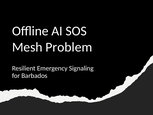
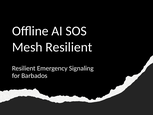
Mesh Problem: Problem -> Resilient
